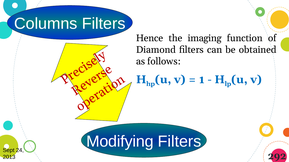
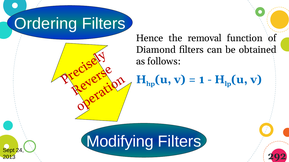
Columns: Columns -> Ordering
imaging: imaging -> removal
